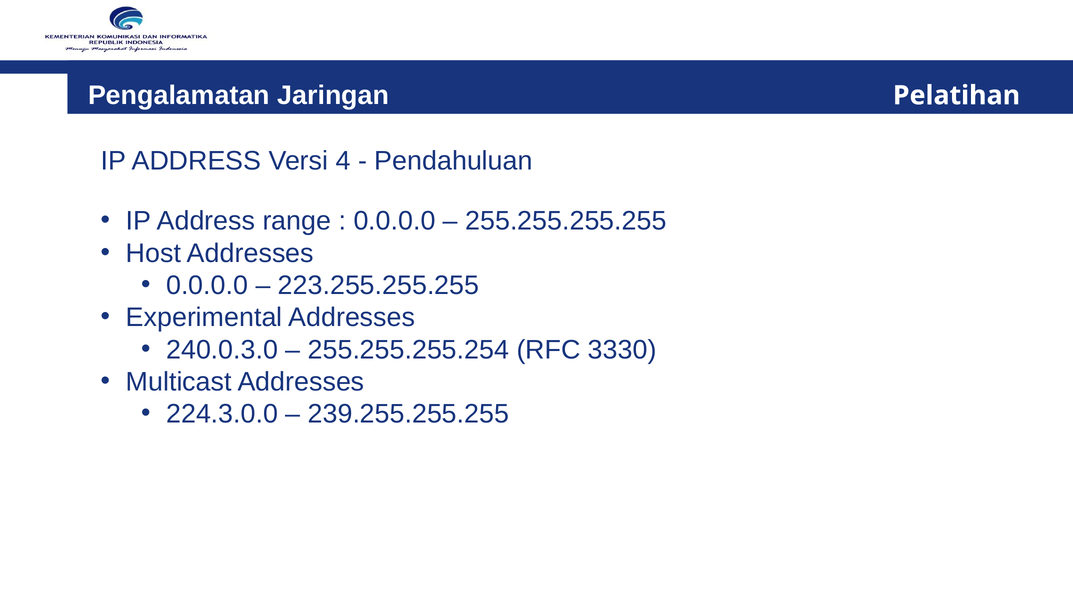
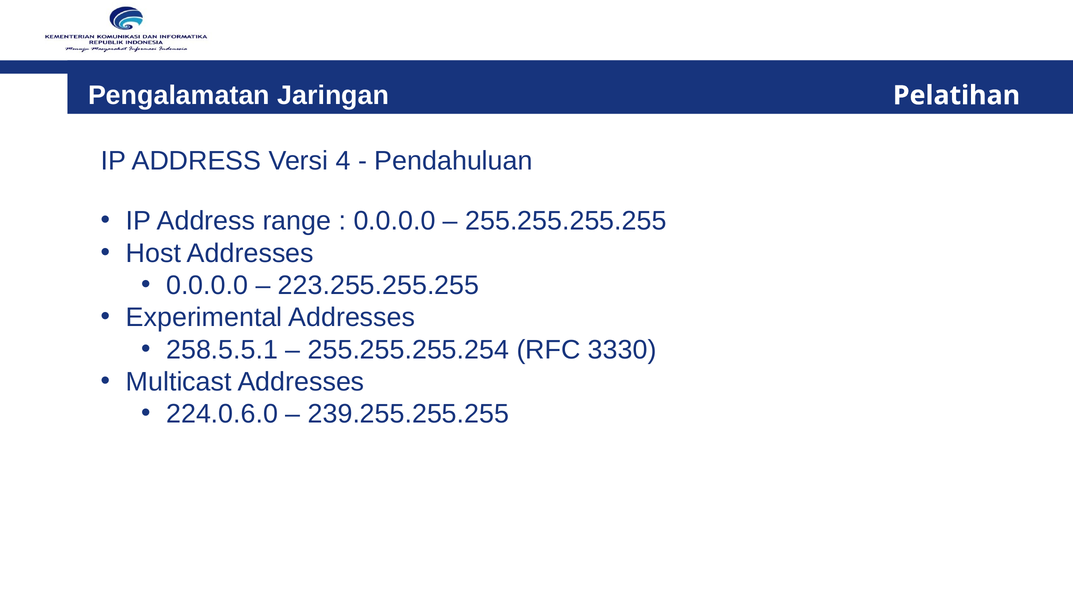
240.0.3.0: 240.0.3.0 -> 258.5.5.1
224.3.0.0: 224.3.0.0 -> 224.0.6.0
